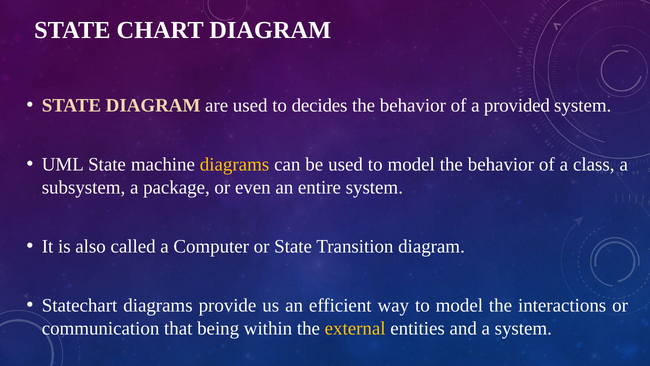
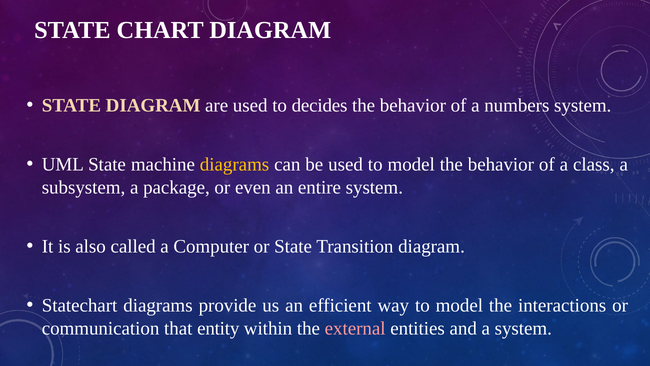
provided: provided -> numbers
being: being -> entity
external colour: yellow -> pink
